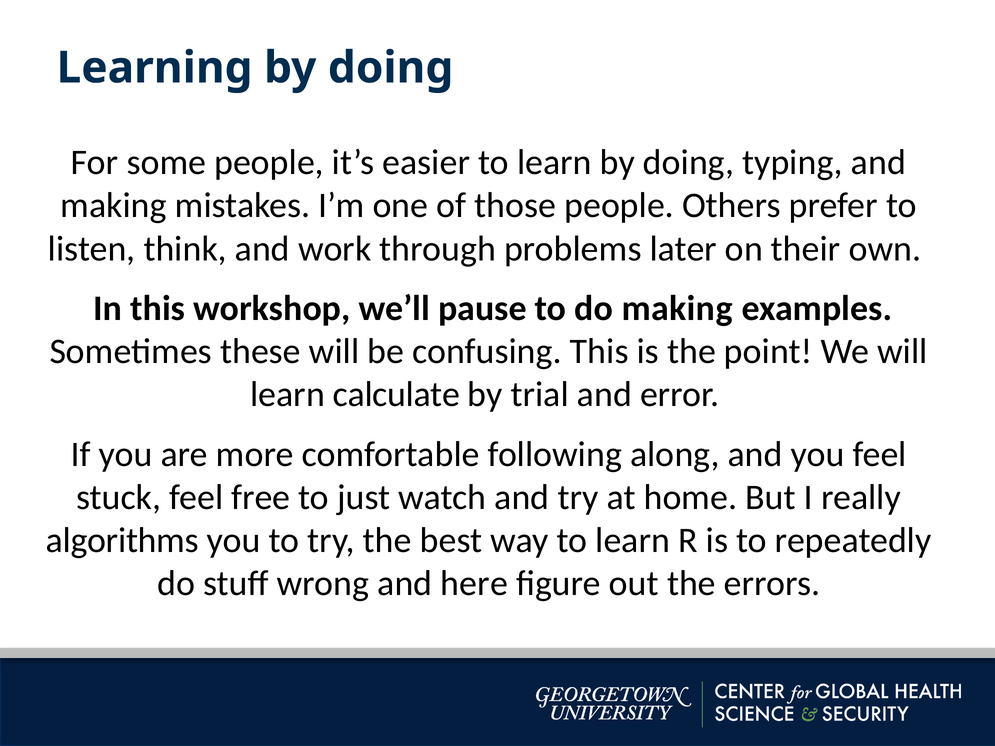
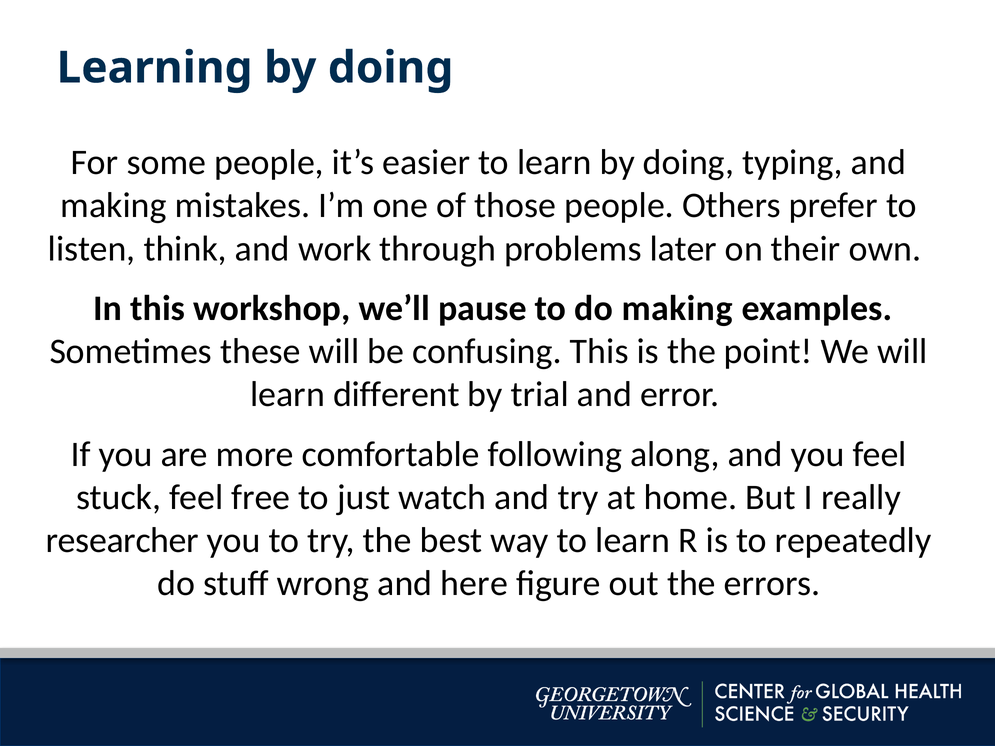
calculate: calculate -> different
algorithms: algorithms -> researcher
